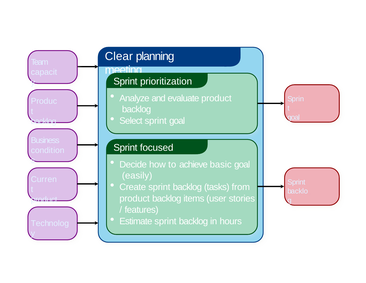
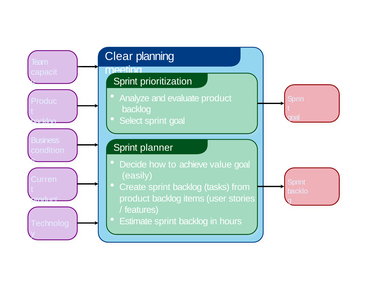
focused: focused -> planner
basic: basic -> value
